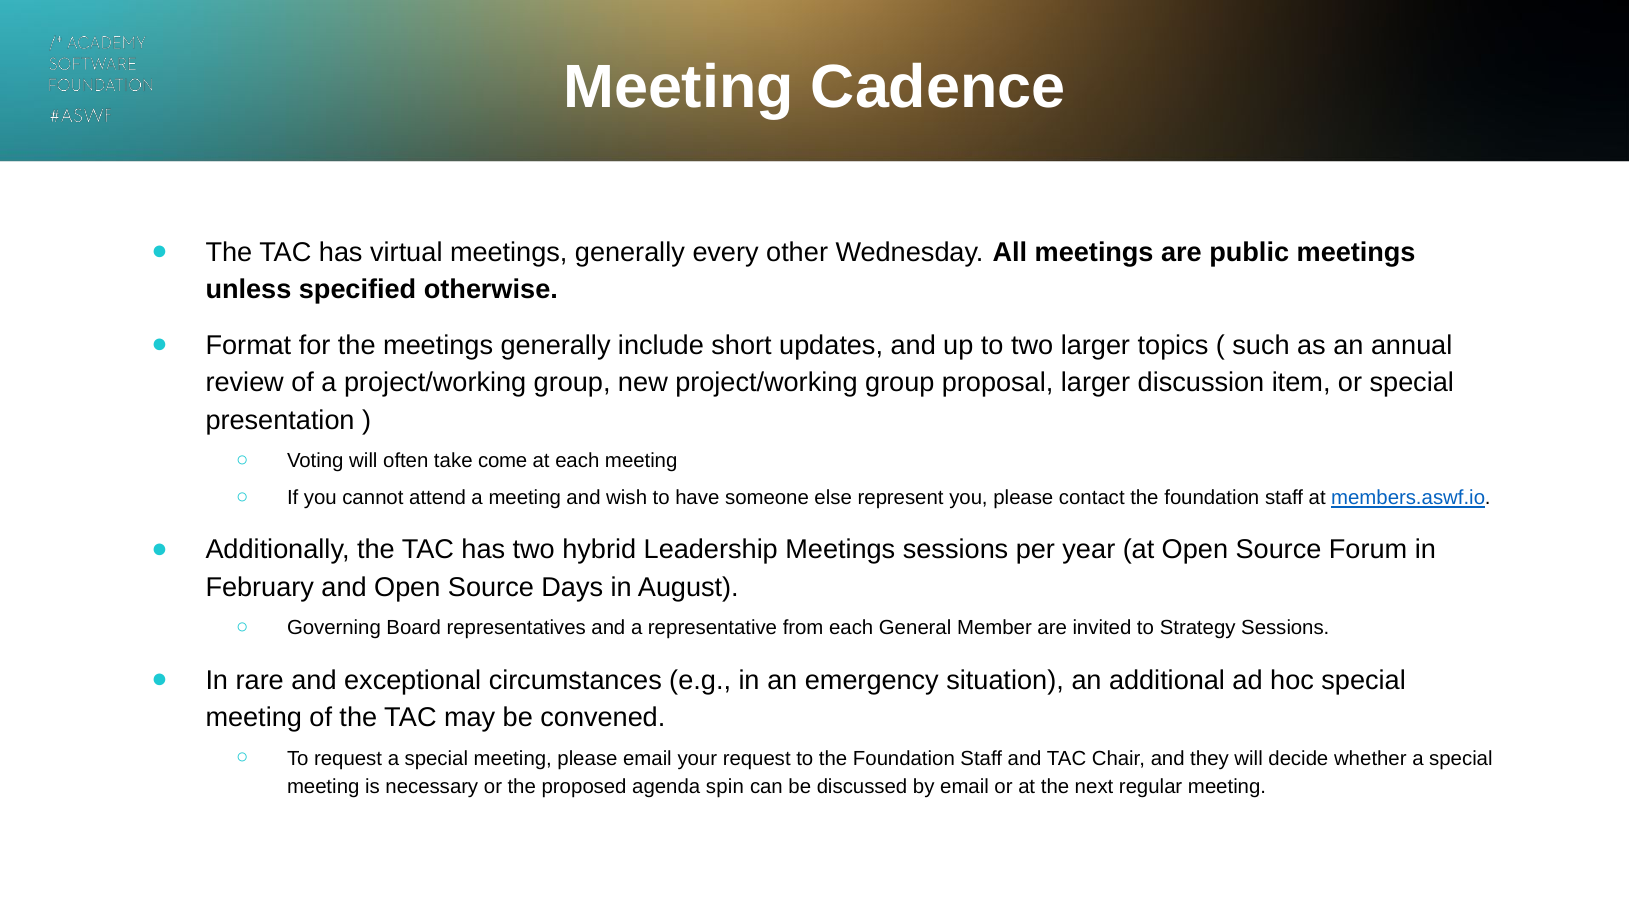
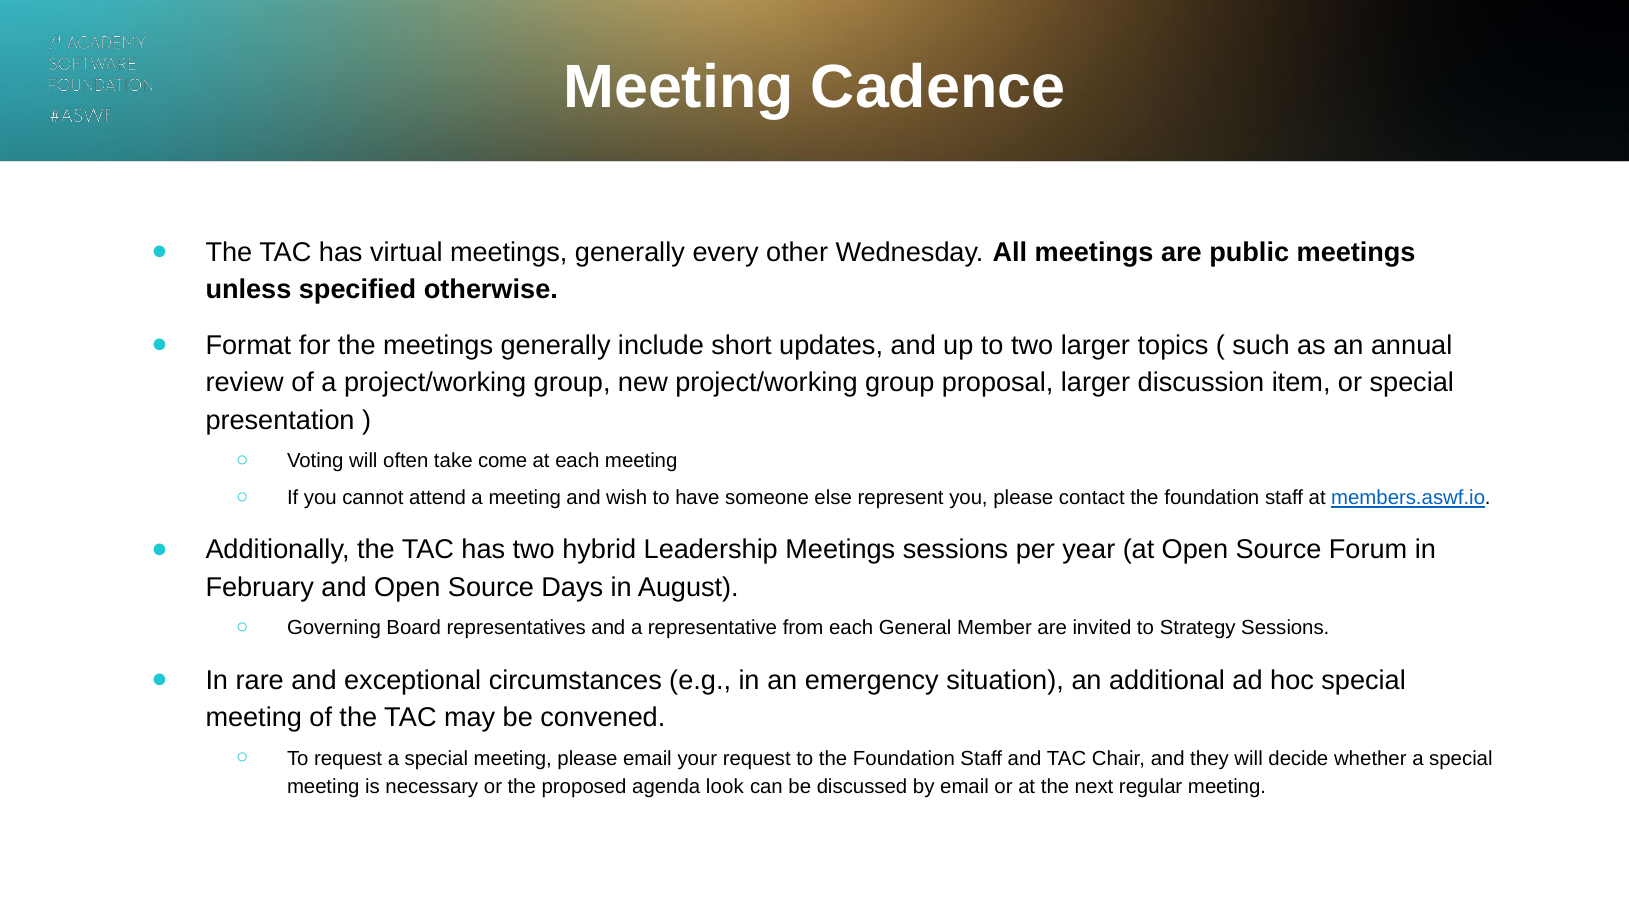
spin: spin -> look
